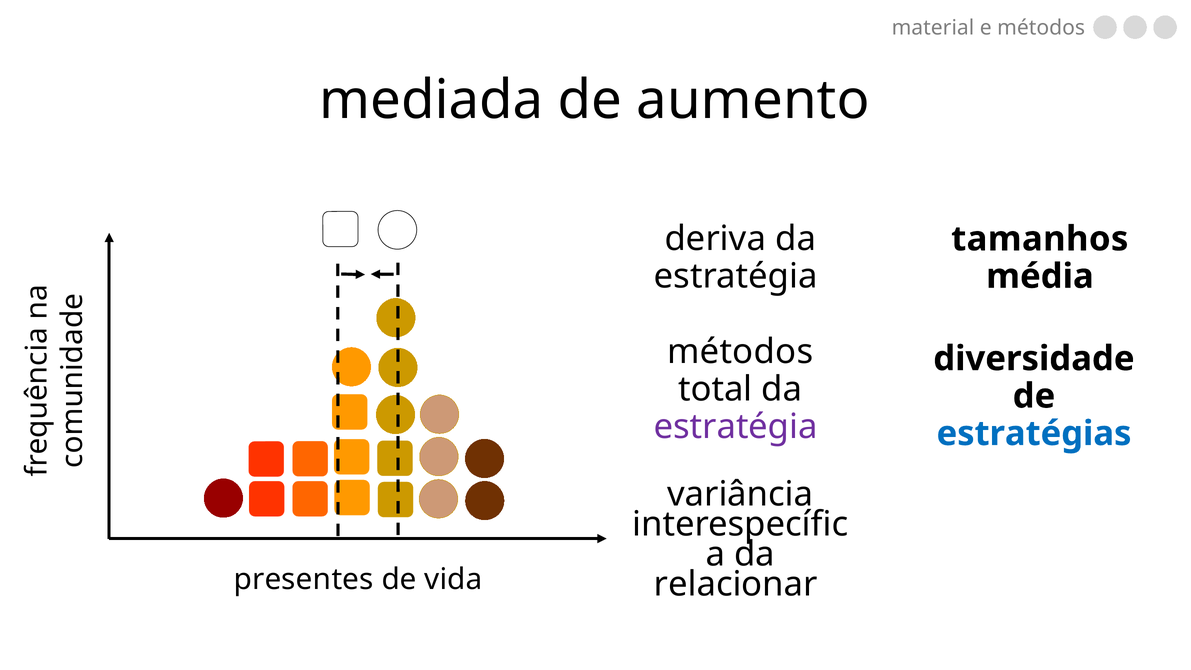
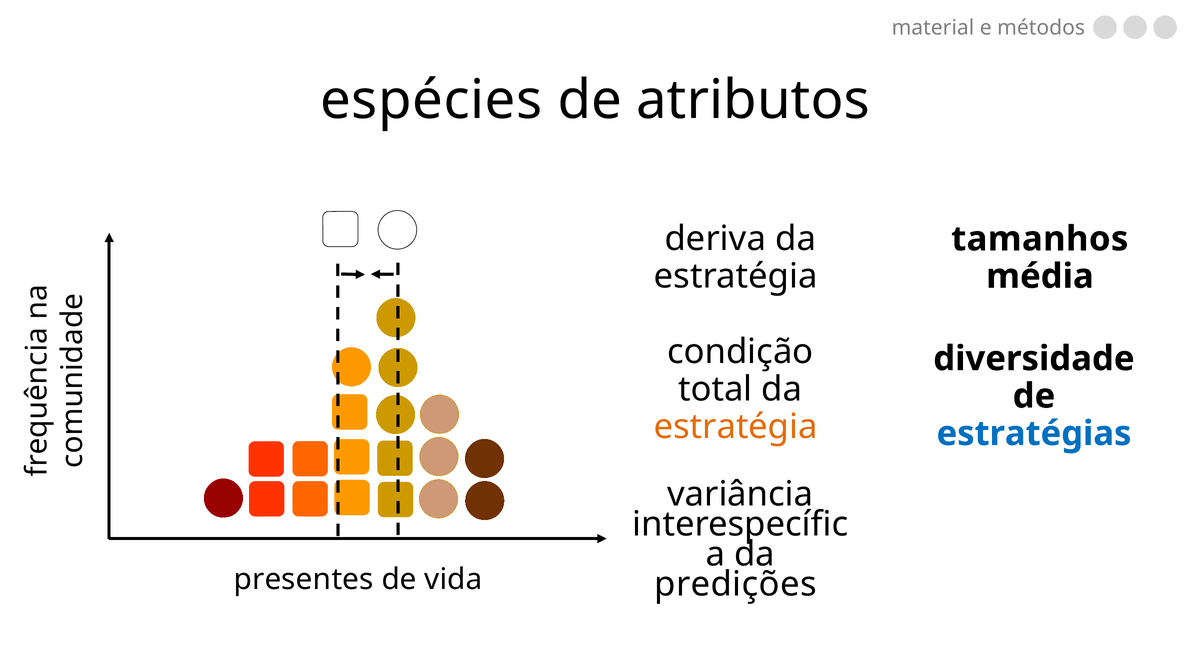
mediada: mediada -> espécies
aumento: aumento -> atributos
métodos at (740, 352): métodos -> condição
estratégia at (736, 427) colour: purple -> orange
relacionar: relacionar -> predições
